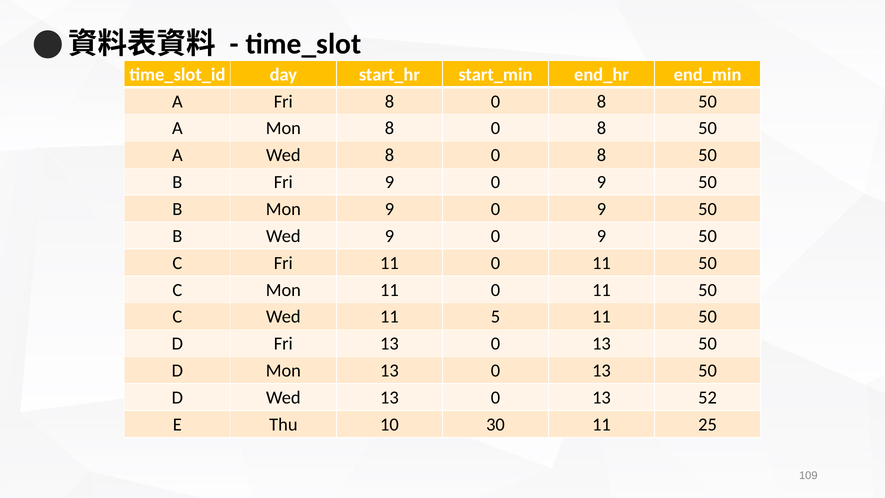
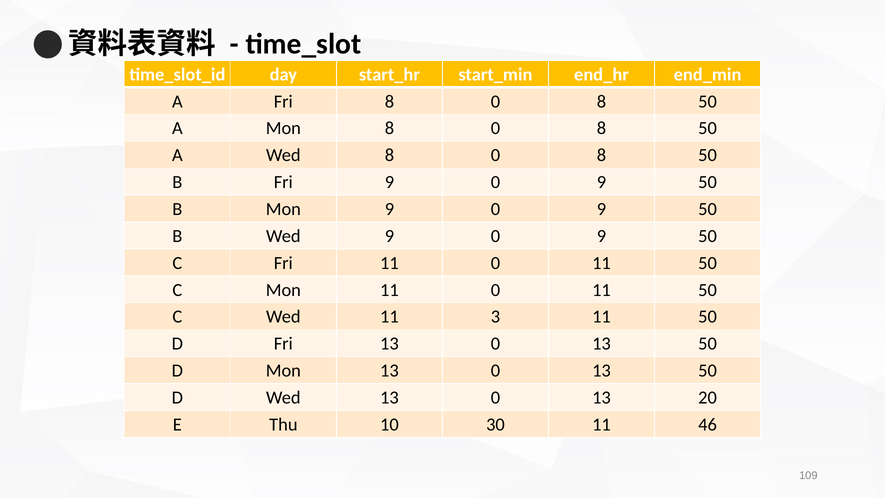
5: 5 -> 3
52: 52 -> 20
25: 25 -> 46
